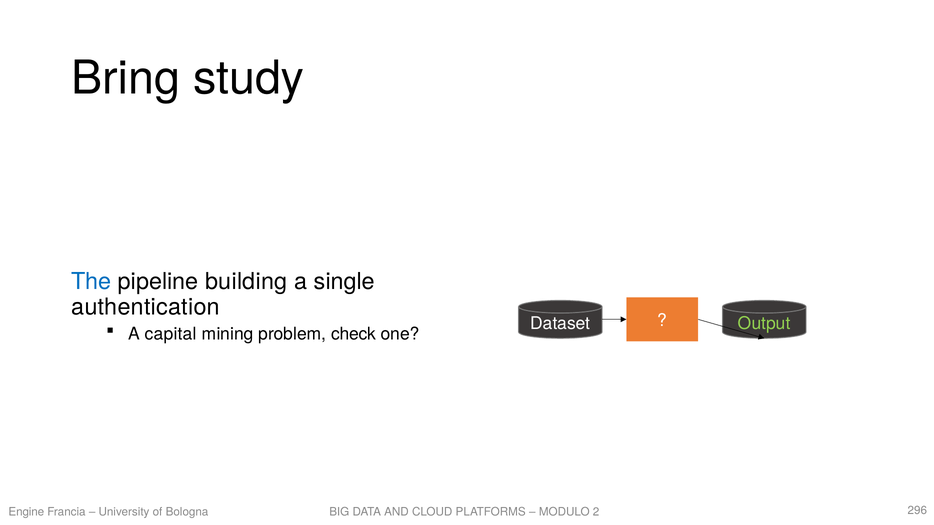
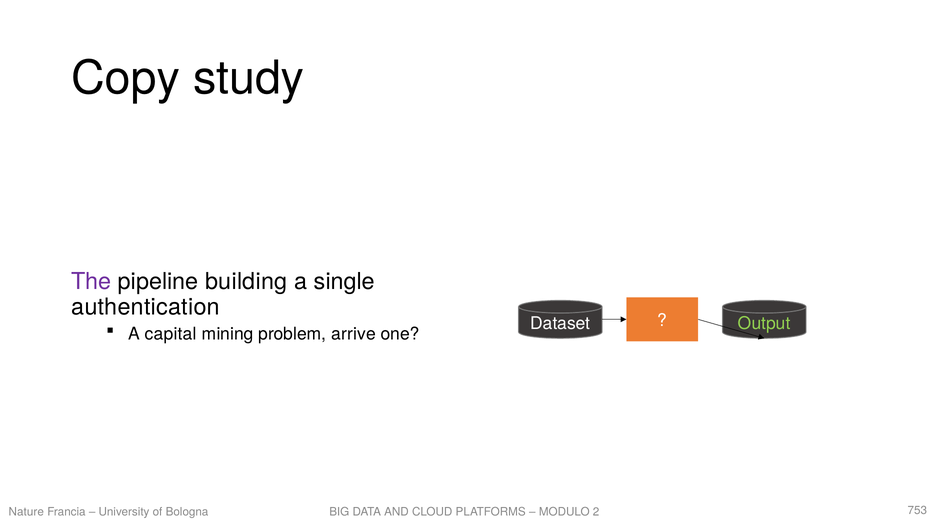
Bring: Bring -> Copy
The colour: blue -> purple
check: check -> arrive
Engine: Engine -> Nature
296: 296 -> 753
